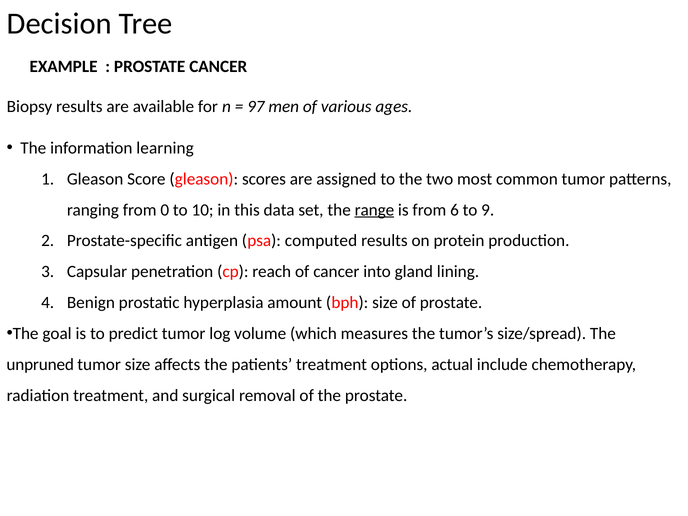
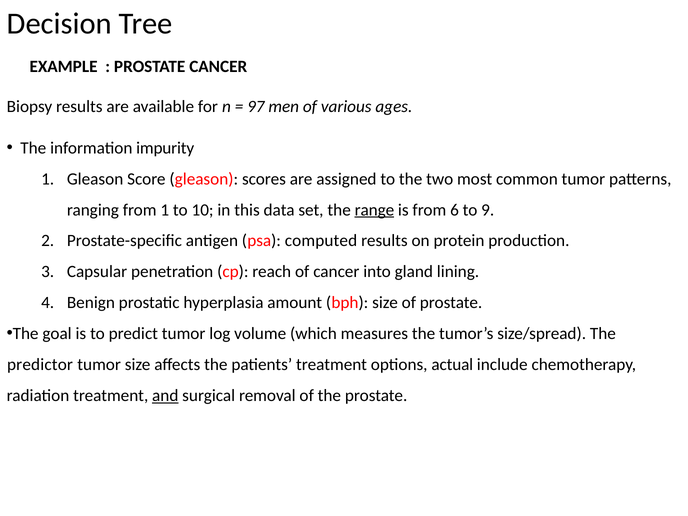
learning: learning -> impurity
from 0: 0 -> 1
unpruned: unpruned -> predictor
and underline: none -> present
